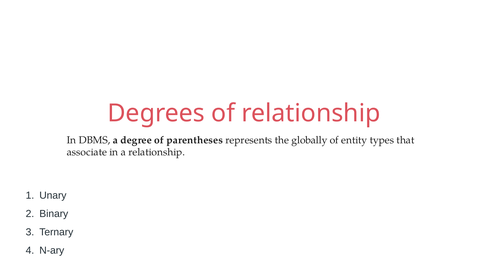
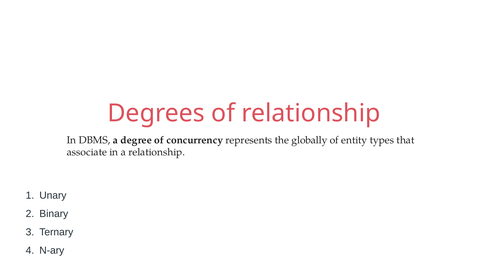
parentheses: parentheses -> concurrency
